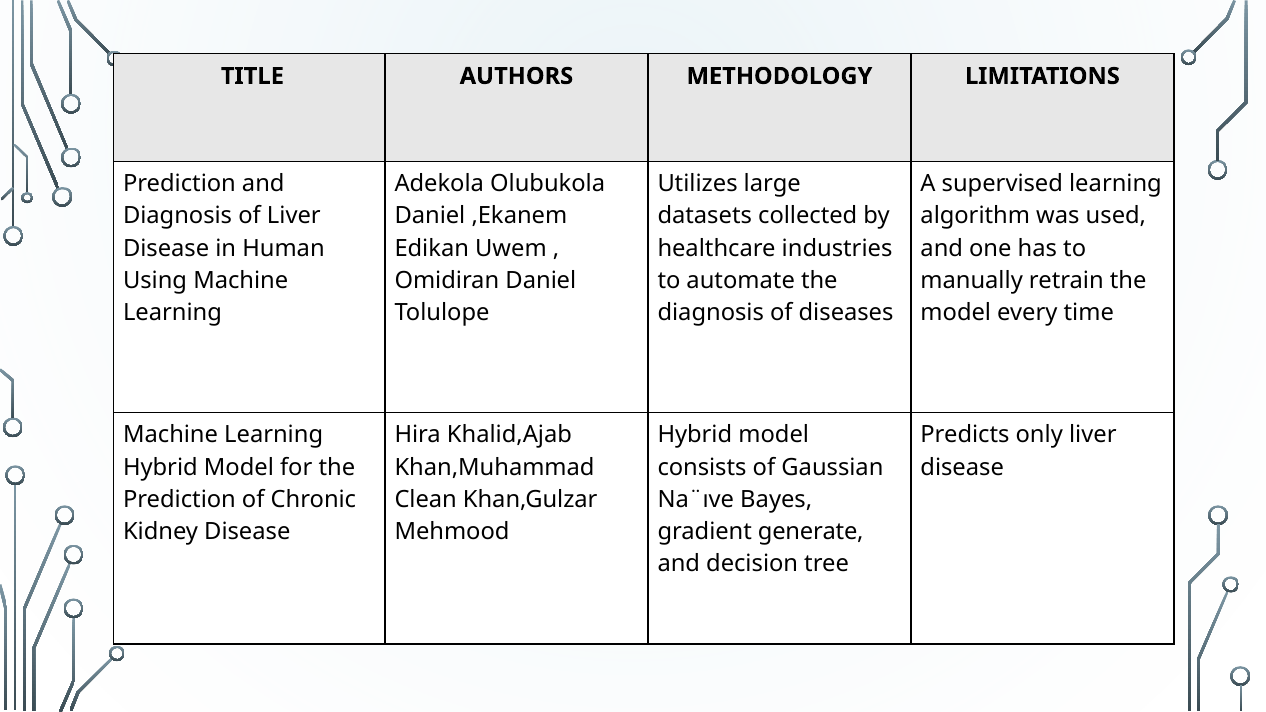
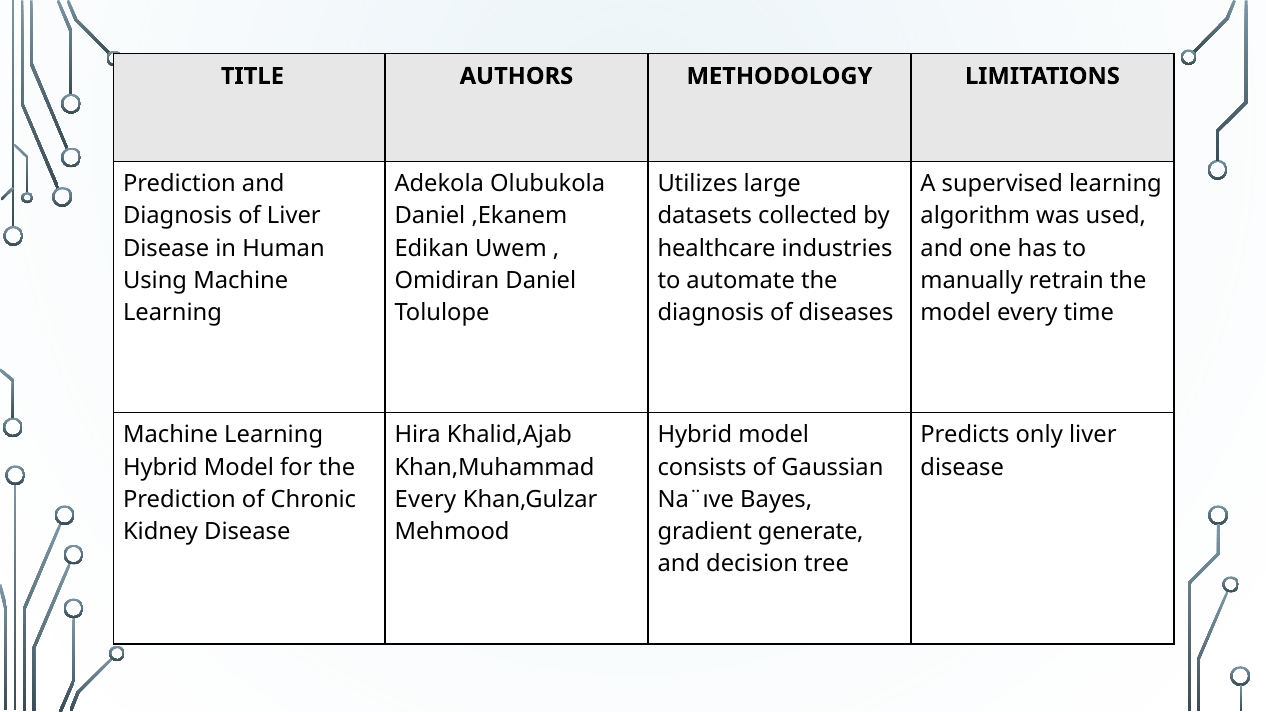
Clean at (426, 500): Clean -> Every
